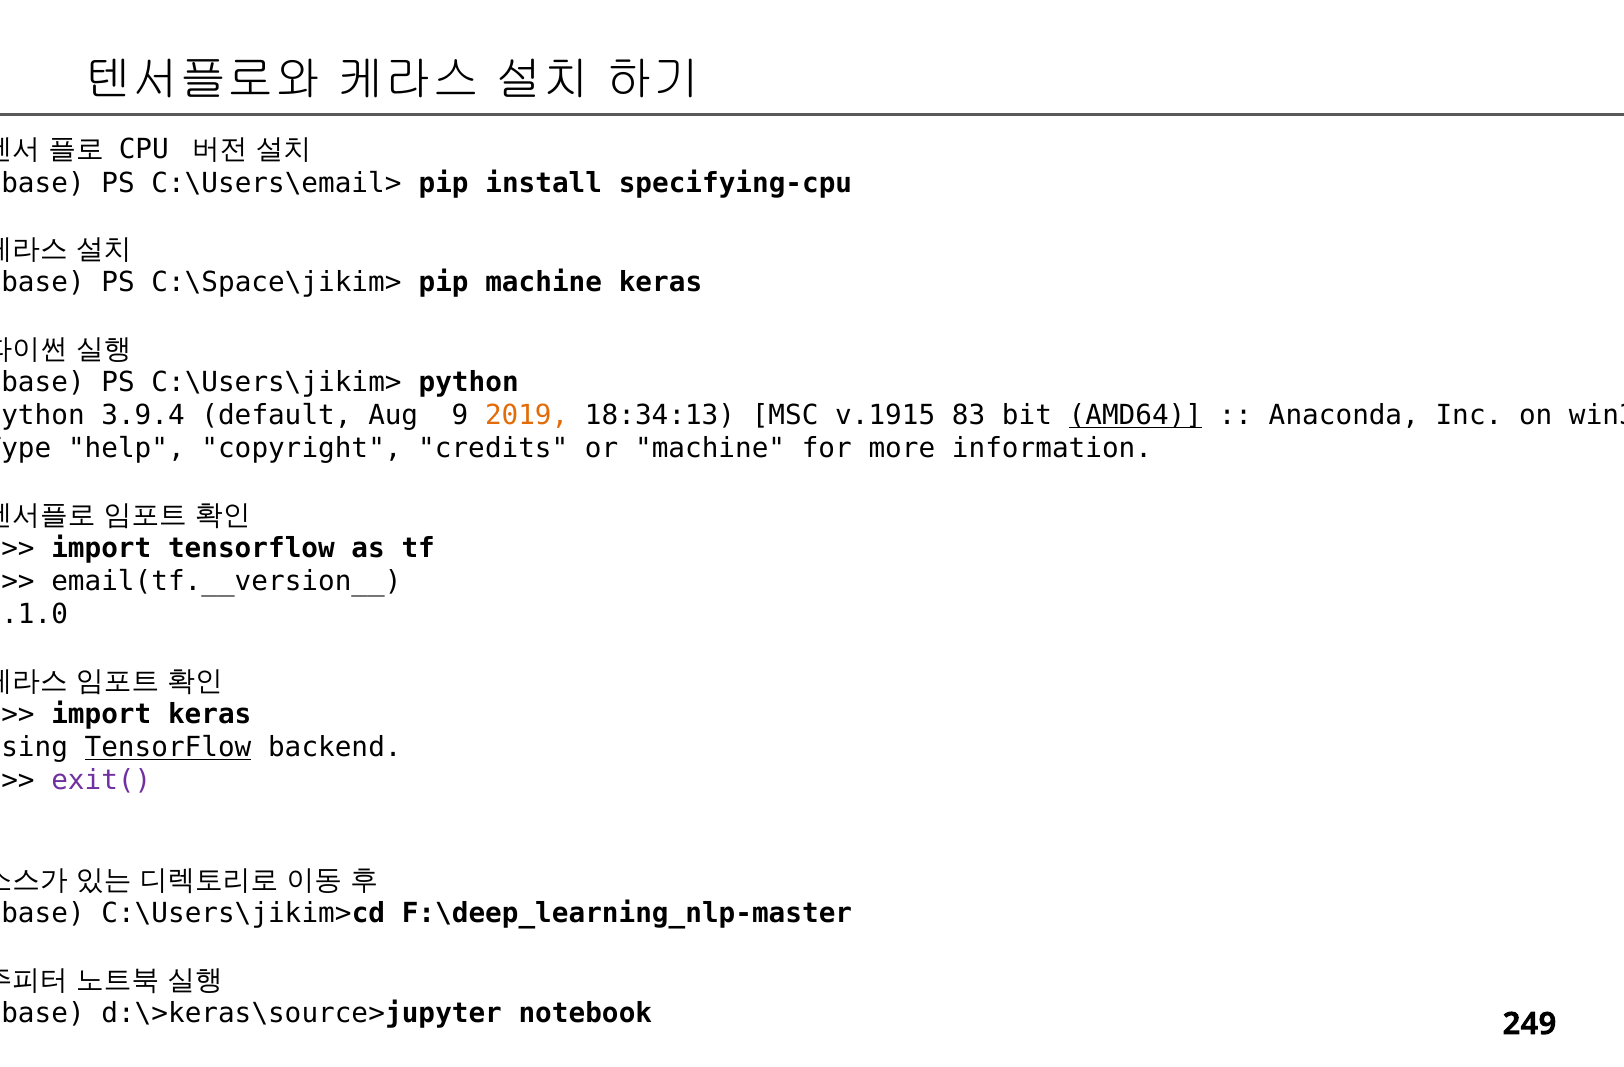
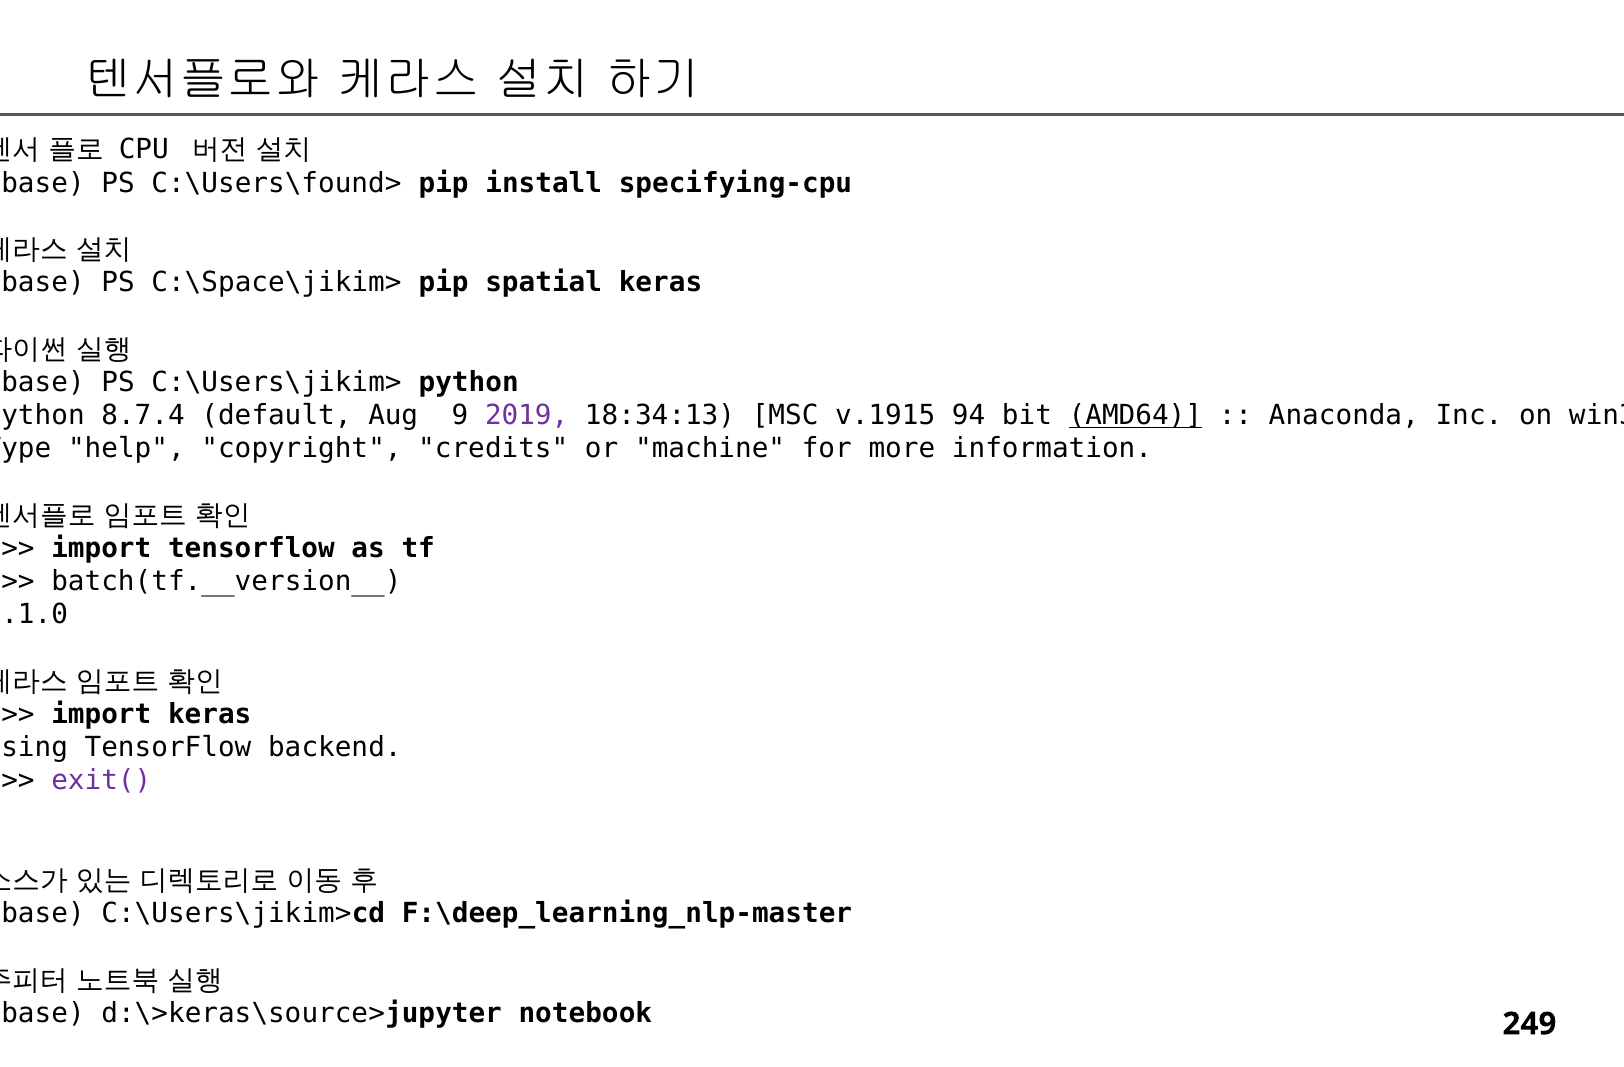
C:\Users\email>: C:\Users\email> -> C:\Users\found>
pip machine: machine -> spatial
3.9.4: 3.9.4 -> 8.7.4
2019 colour: orange -> purple
83: 83 -> 94
email(tf.__version__: email(tf.__version__ -> batch(tf.__version__
TensorFlow at (168, 747) underline: present -> none
